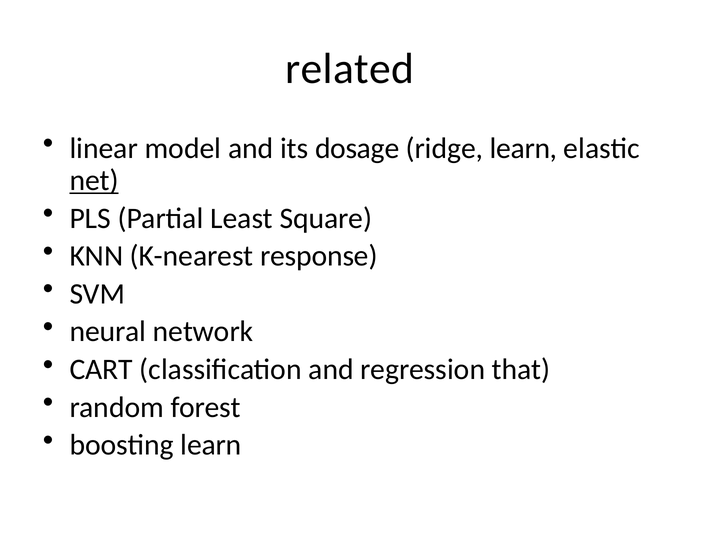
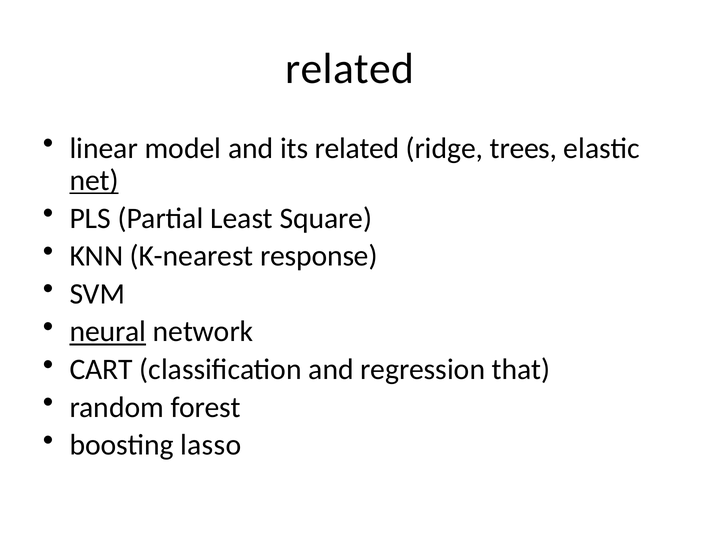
its dosage: dosage -> related
ridge learn: learn -> trees
neural underline: none -> present
boosting learn: learn -> lasso
